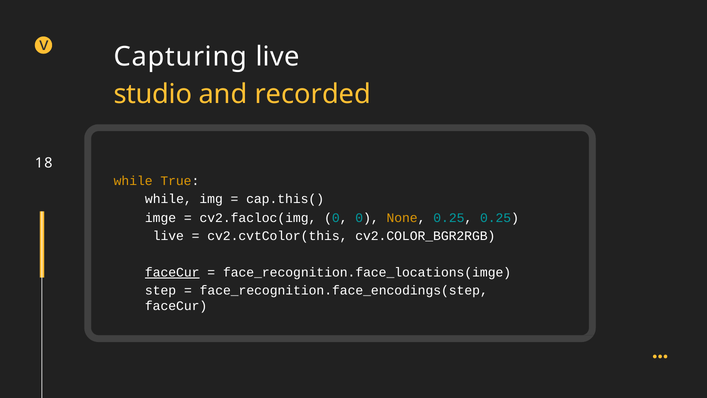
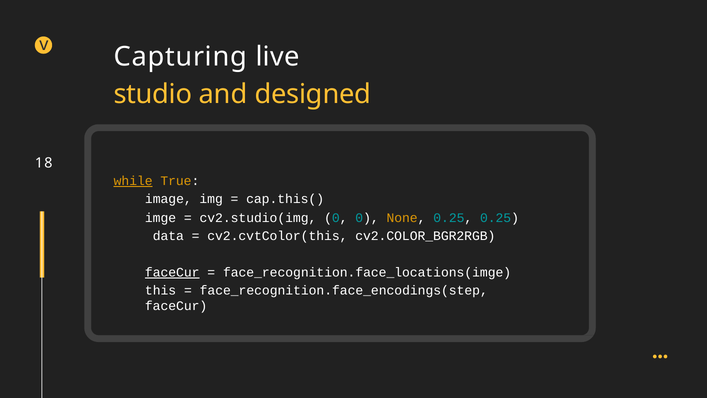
recorded: recorded -> designed
while at (133, 181) underline: none -> present
while at (168, 199): while -> image
cv2.facloc(img: cv2.facloc(img -> cv2.studio(img
live at (168, 236): live -> data
step: step -> this
